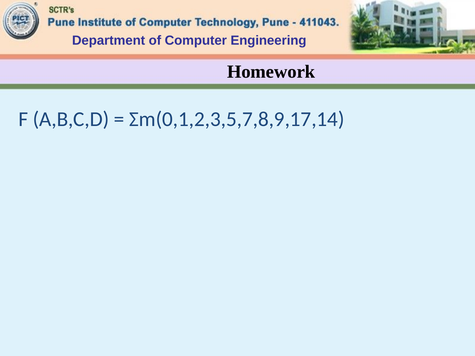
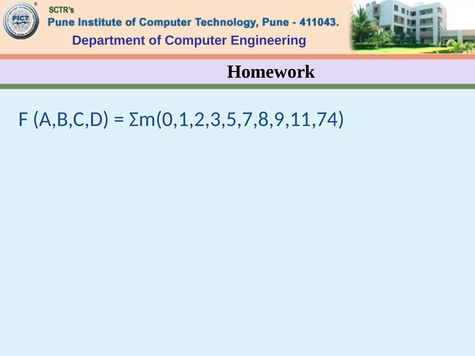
Σm(0,1,2,3,5,7,8,9,17,14: Σm(0,1,2,3,5,7,8,9,17,14 -> Σm(0,1,2,3,5,7,8,9,11,74
